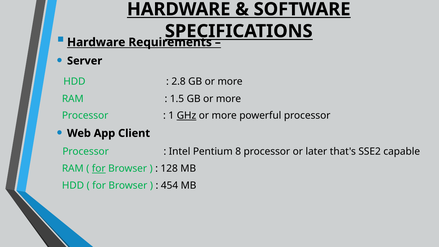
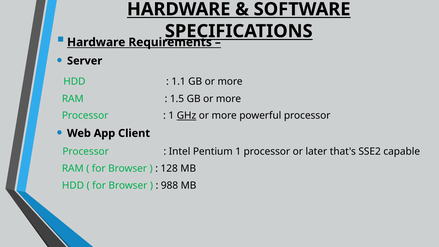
2.8: 2.8 -> 1.1
Pentium 8: 8 -> 1
for at (99, 169) underline: present -> none
454: 454 -> 988
